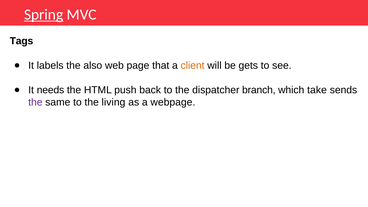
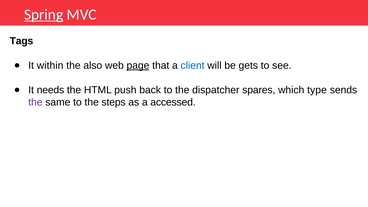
labels: labels -> within
page underline: none -> present
client colour: orange -> blue
branch: branch -> spares
take: take -> type
living: living -> steps
webpage: webpage -> accessed
